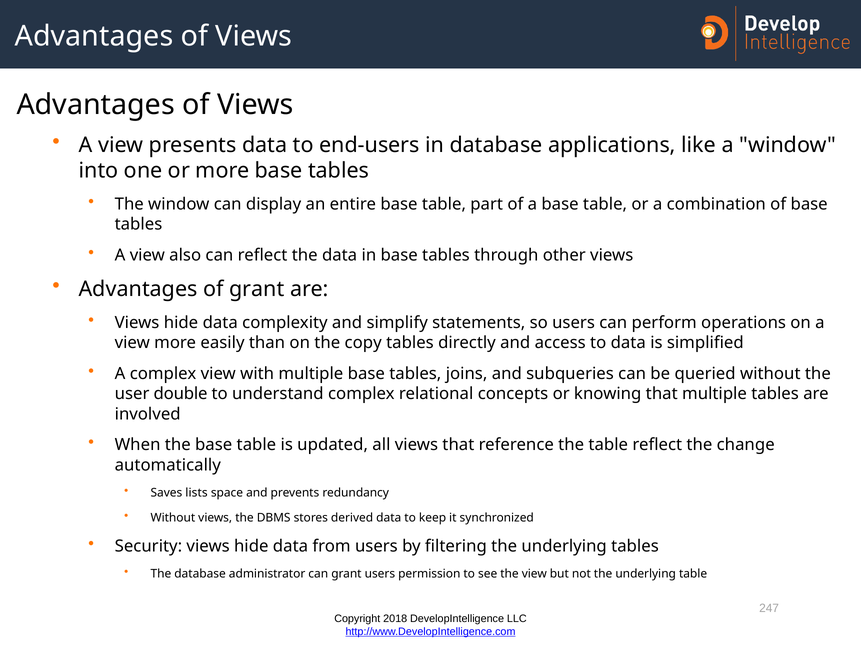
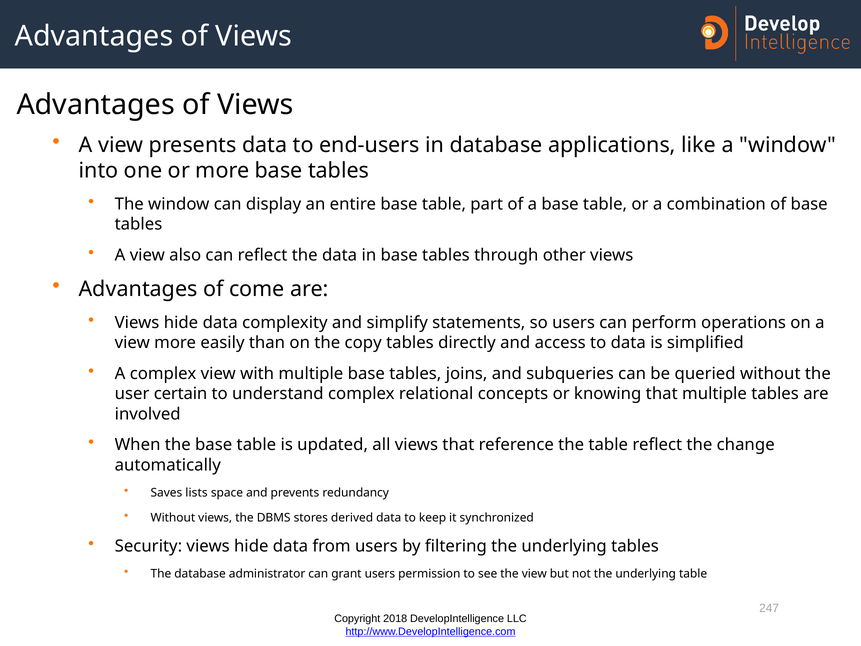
of grant: grant -> come
double: double -> certain
